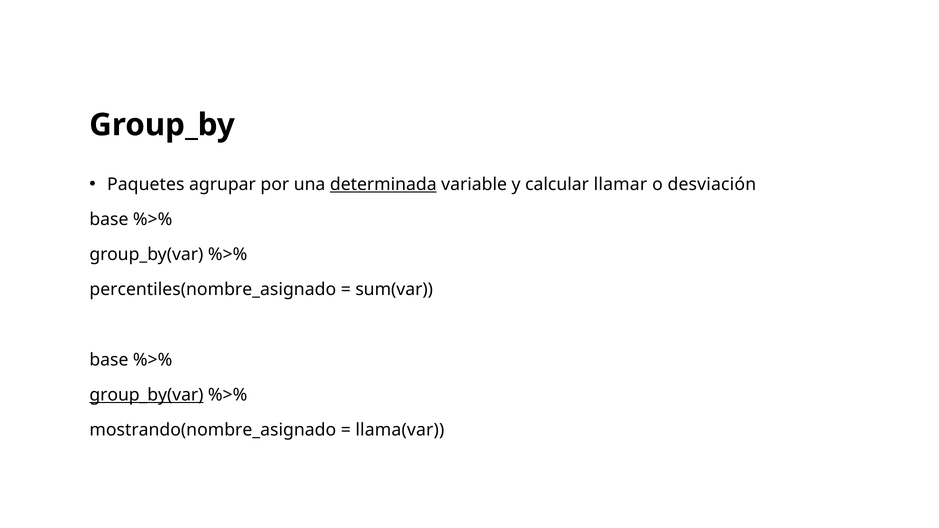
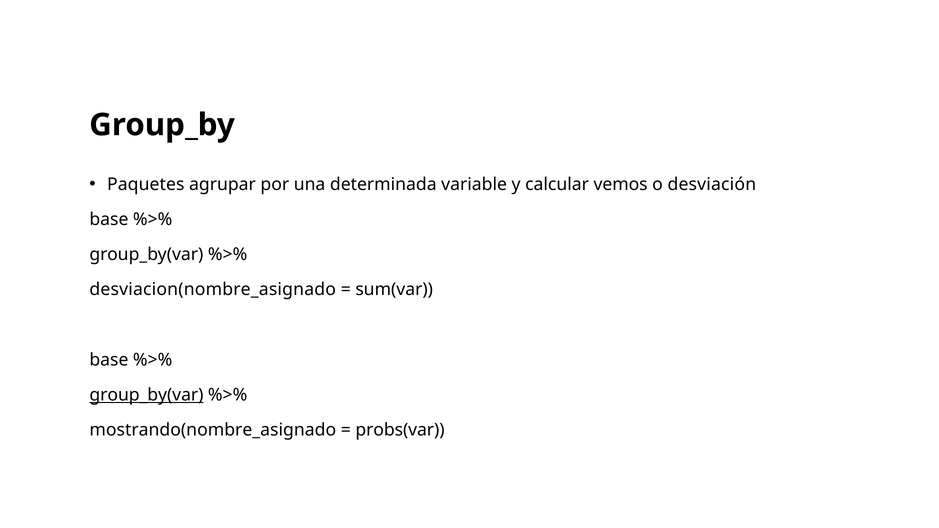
determinada underline: present -> none
llamar: llamar -> vemos
percentiles(nombre_asignado: percentiles(nombre_asignado -> desviacion(nombre_asignado
llama(var: llama(var -> probs(var
